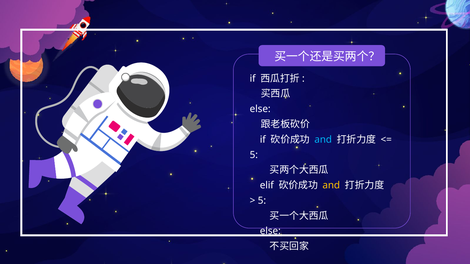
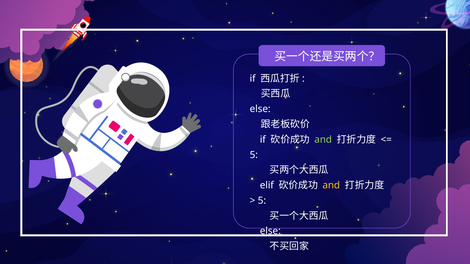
and at (323, 140) colour: light blue -> light green
